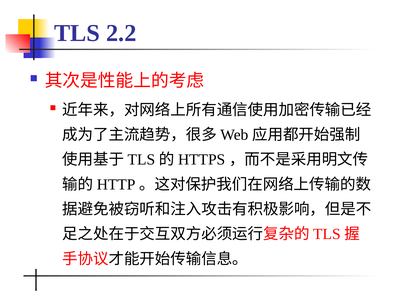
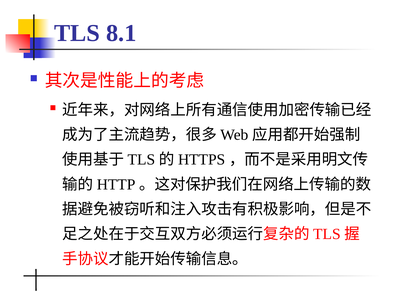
2.2: 2.2 -> 8.1
